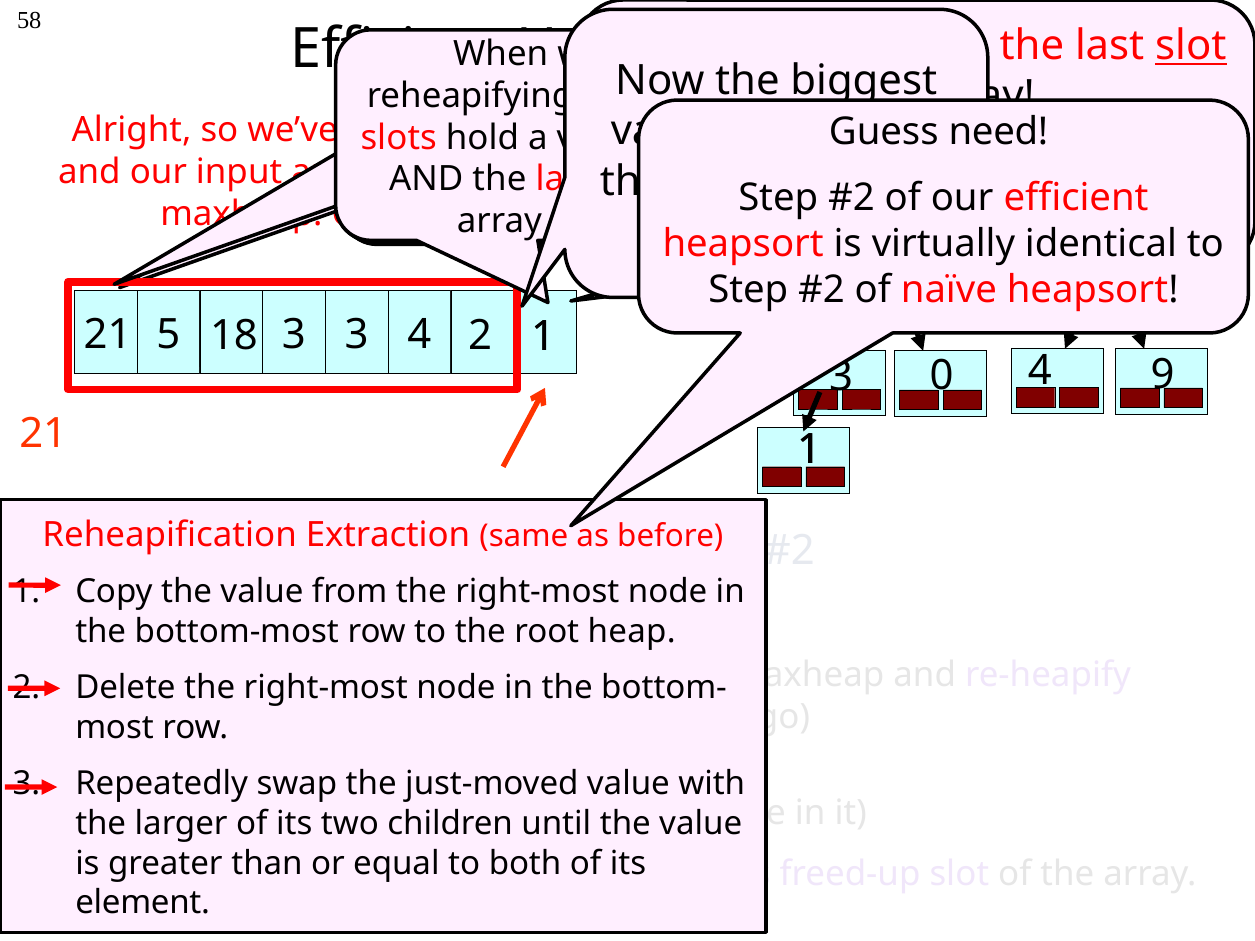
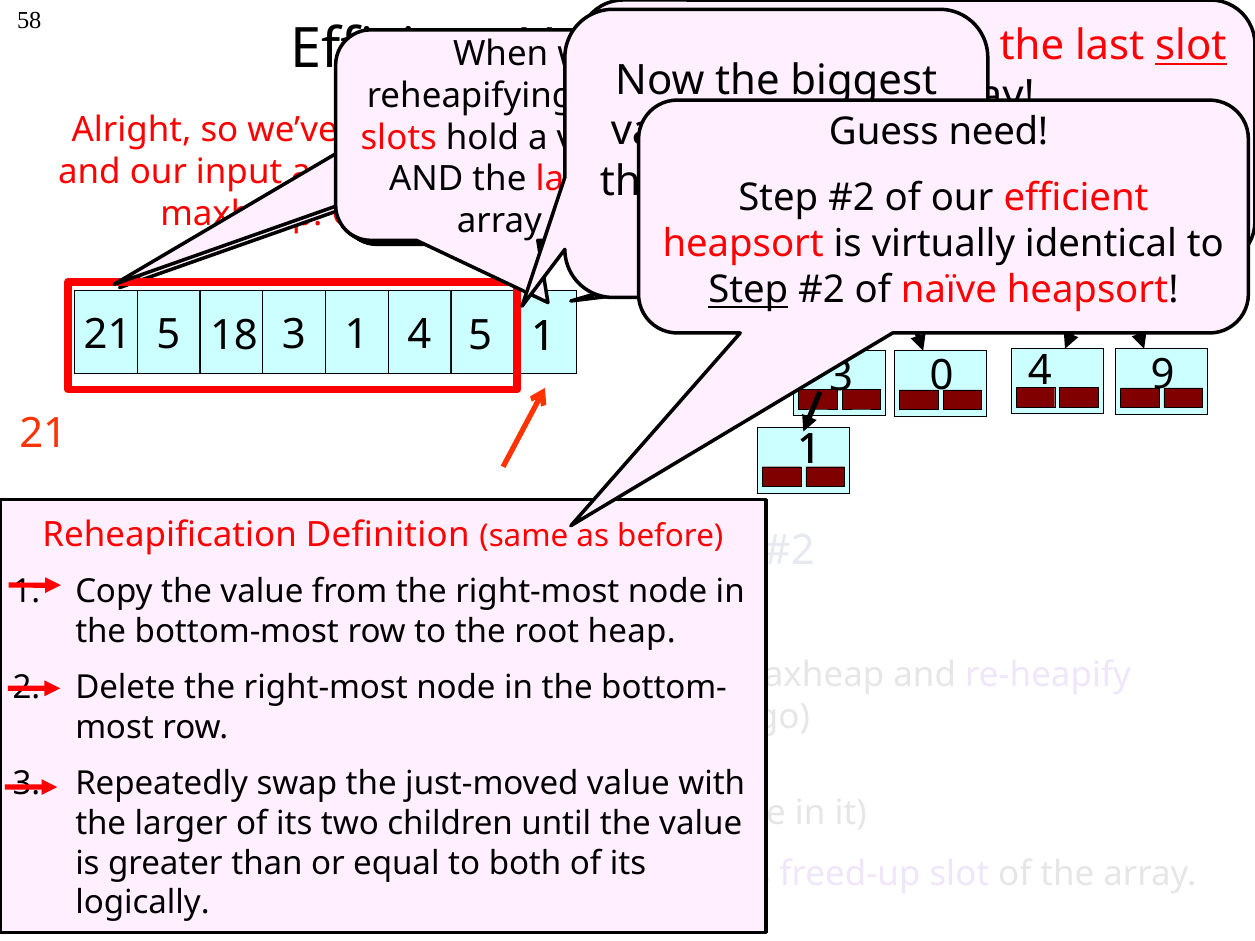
Step at (748, 290) underline: none -> present
5 3 3: 3 -> 1
18 2: 2 -> 5
Extraction: Extraction -> Definition
element: element -> logically
